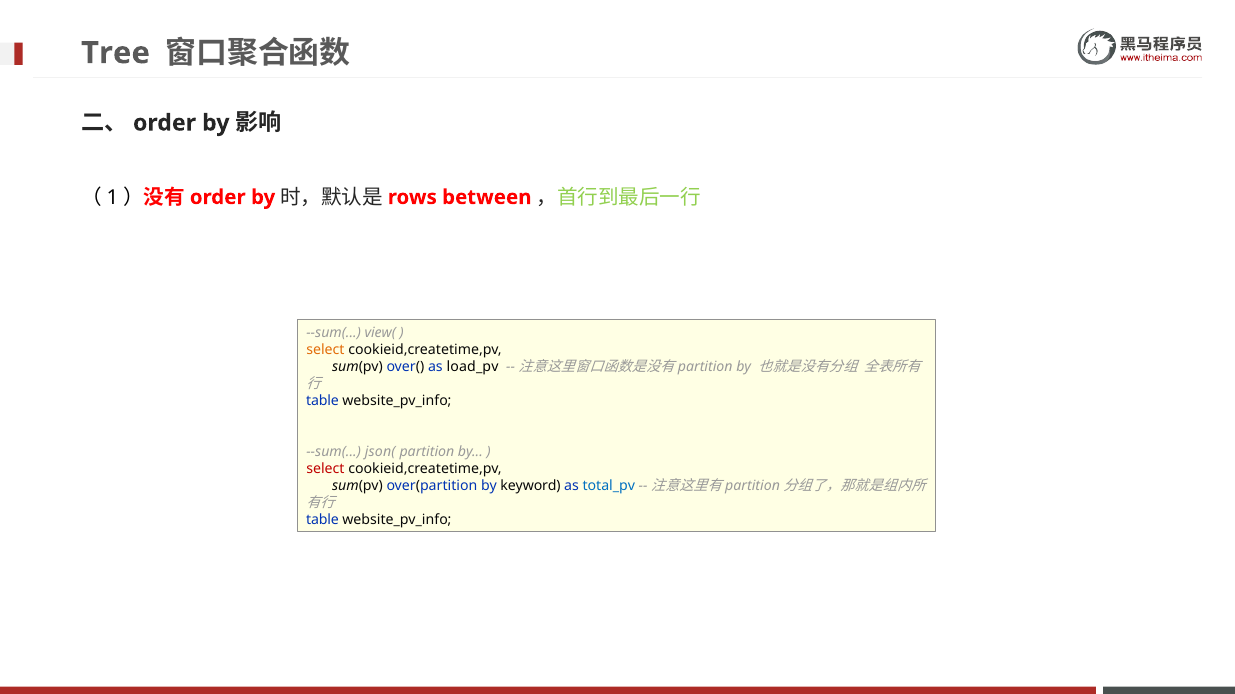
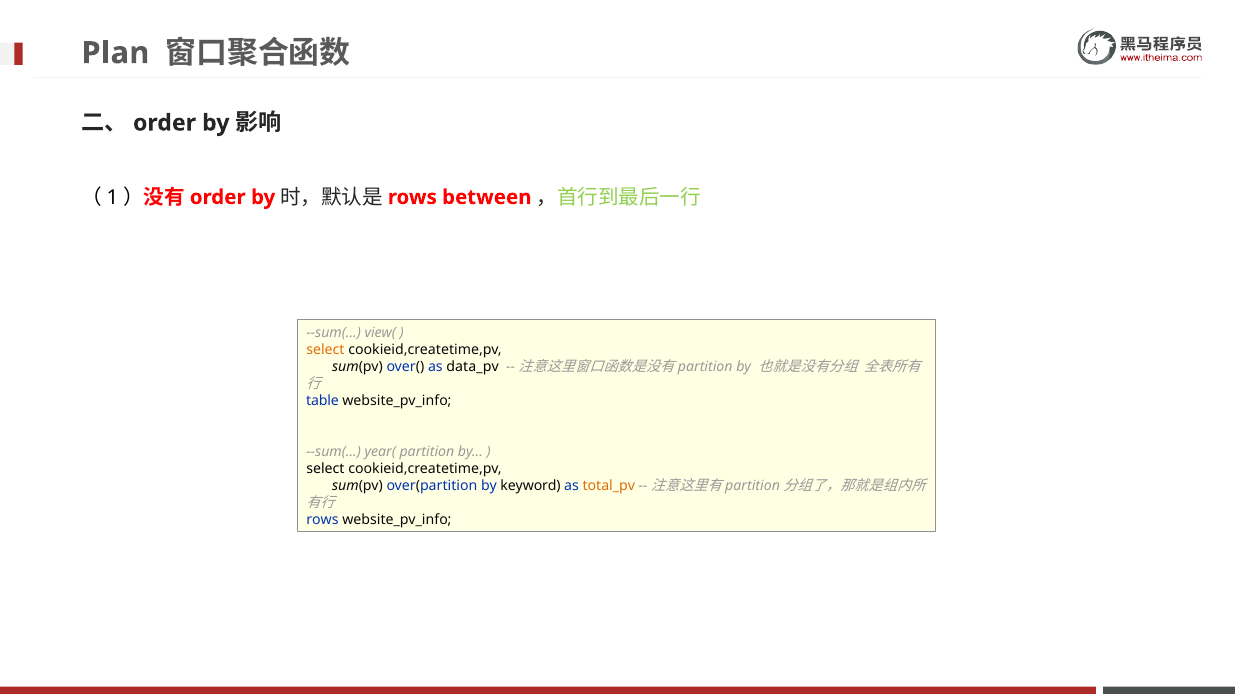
Tree: Tree -> Plan
load_pv: load_pv -> data_pv
json(: json( -> year(
select at (325, 469) colour: red -> black
total_pv colour: blue -> orange
table at (322, 520): table -> rows
